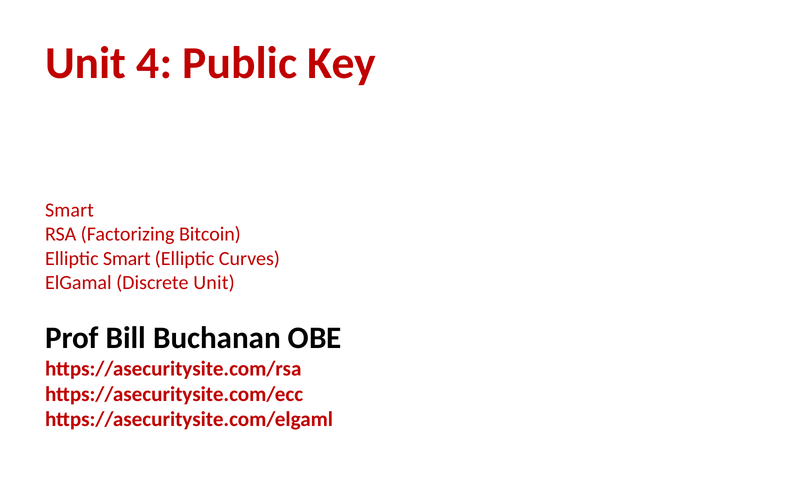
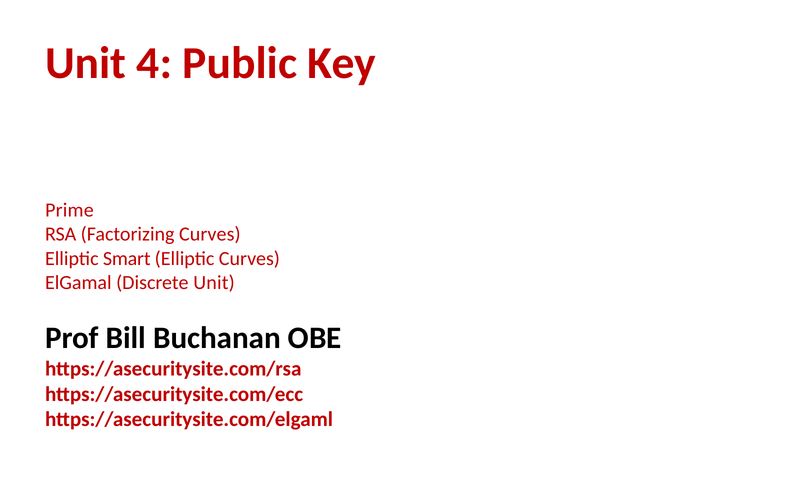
Smart at (69, 210): Smart -> Prime
Factorizing Bitcoin: Bitcoin -> Curves
